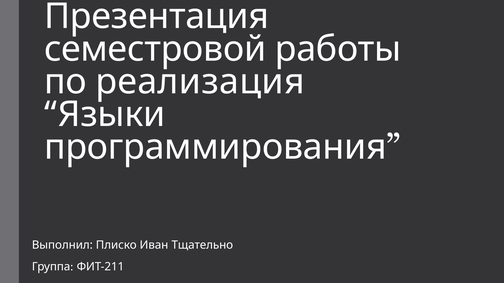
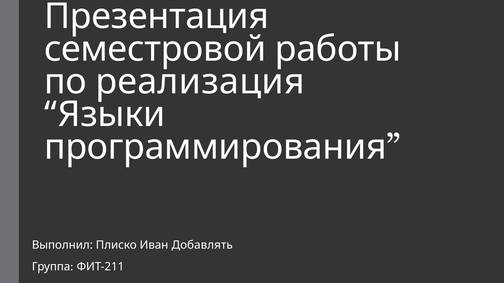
Тщательно: Тщательно -> Добавлять
